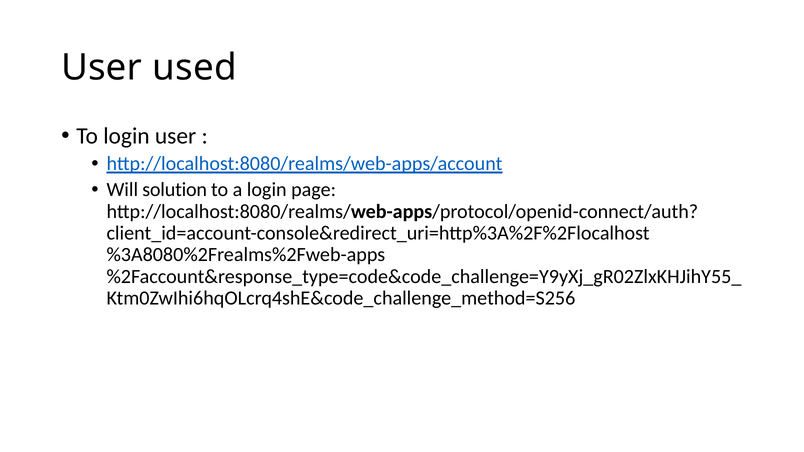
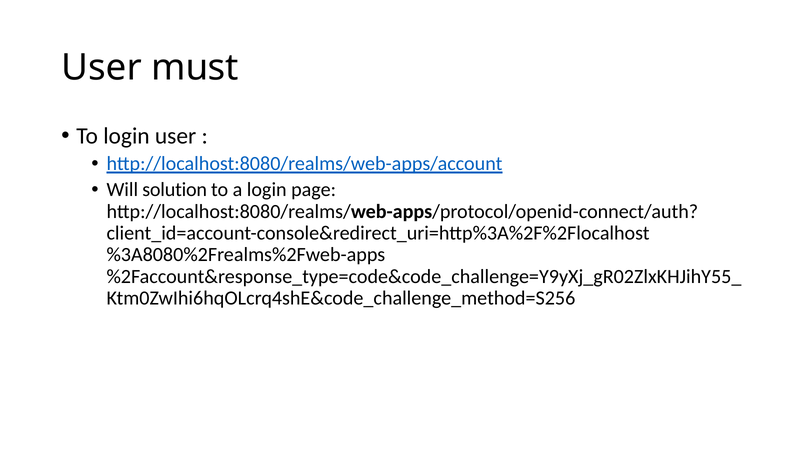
used: used -> must
